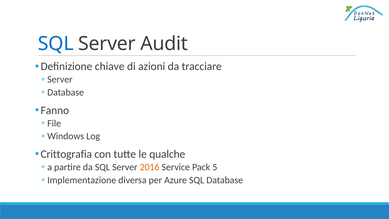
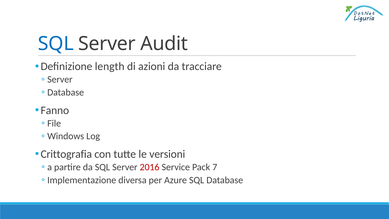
chiave: chiave -> length
qualche: qualche -> versioni
2016 colour: orange -> red
5: 5 -> 7
